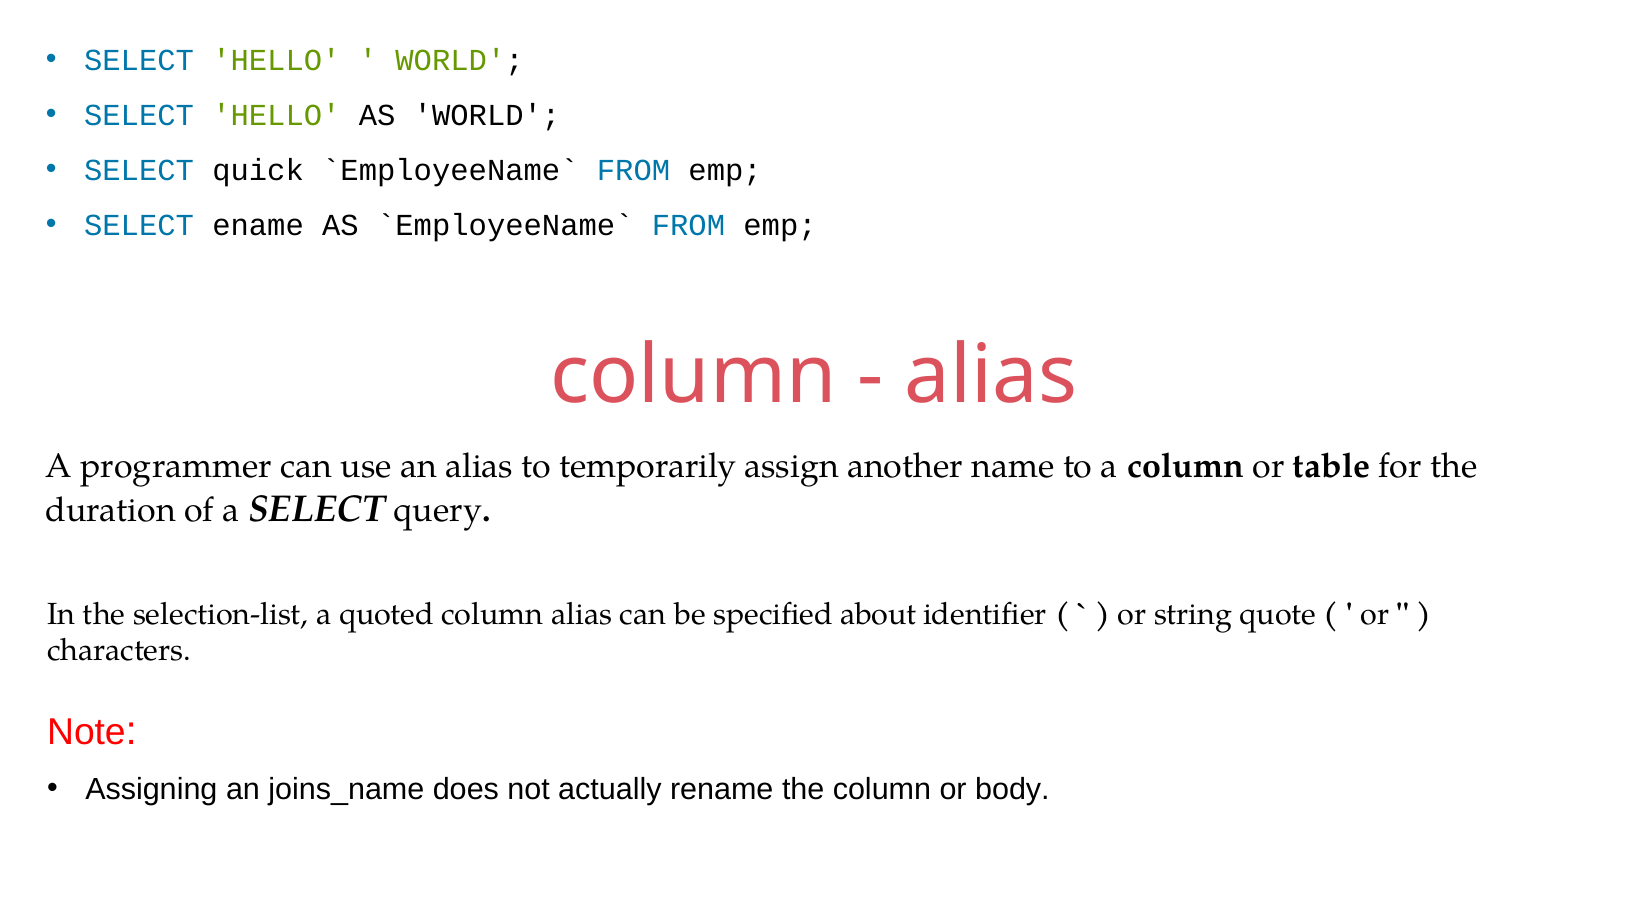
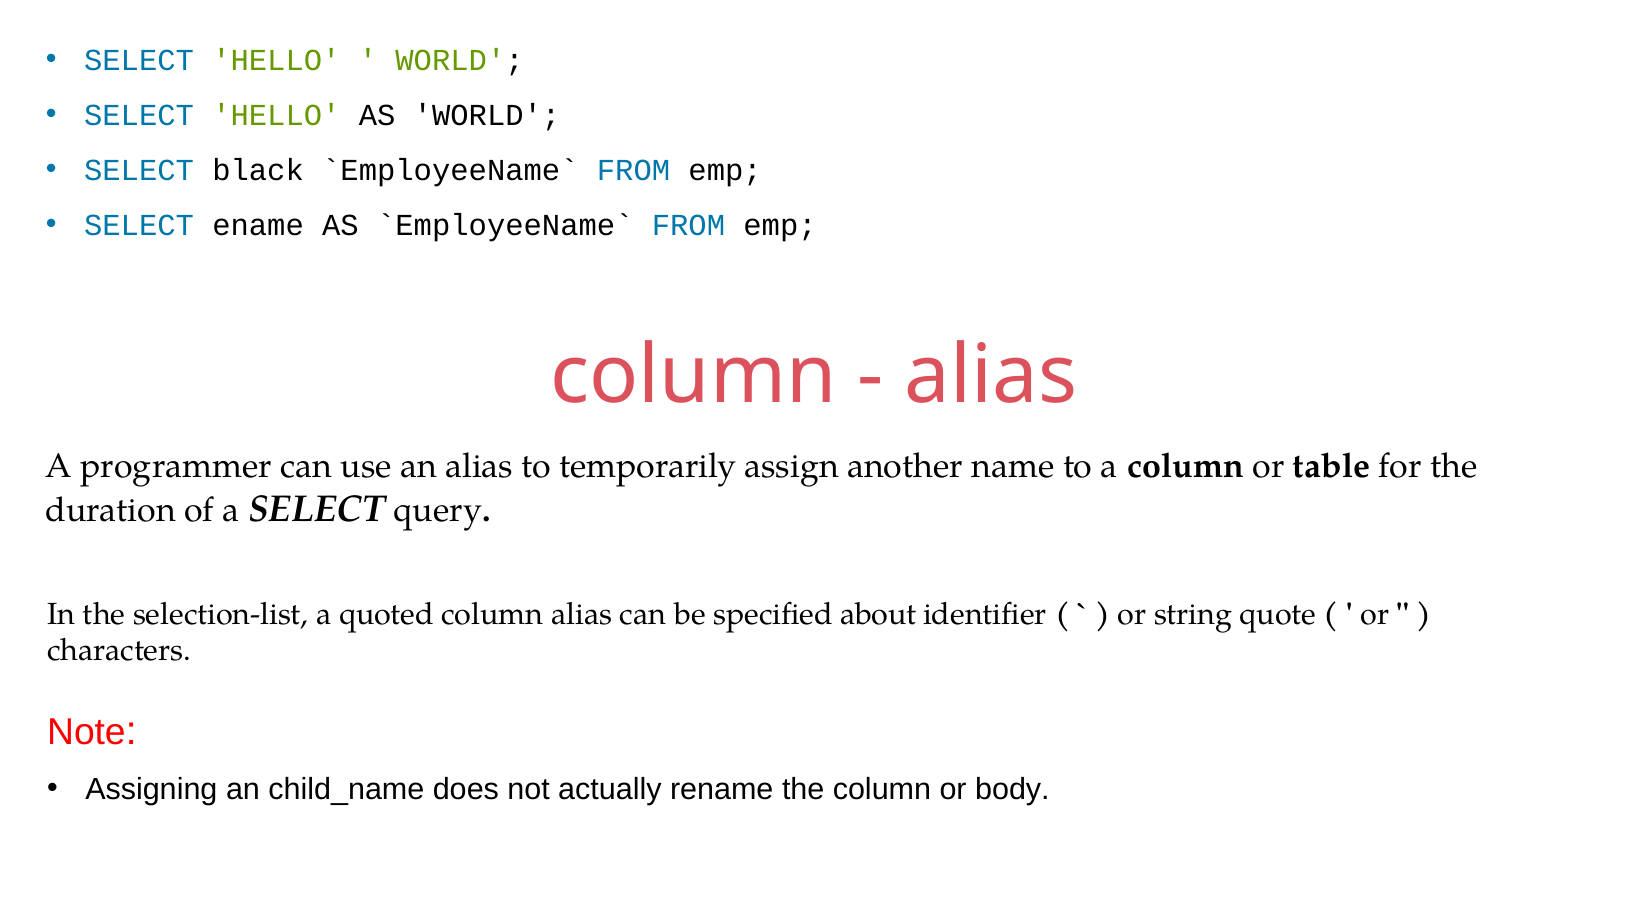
quick: quick -> black
joins_name: joins_name -> child_name
